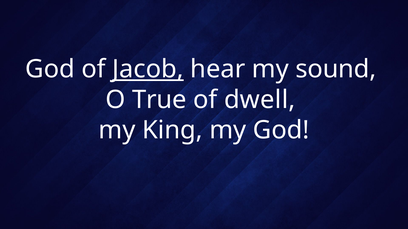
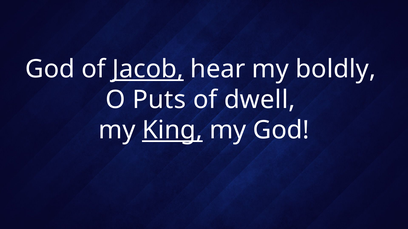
sound: sound -> boldly
True: True -> Puts
King underline: none -> present
